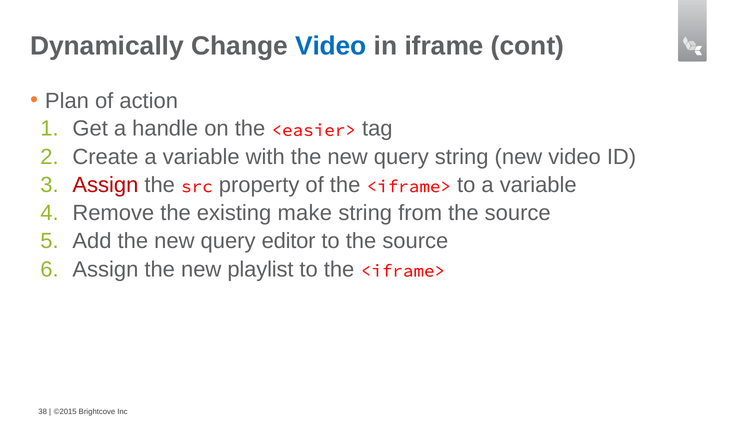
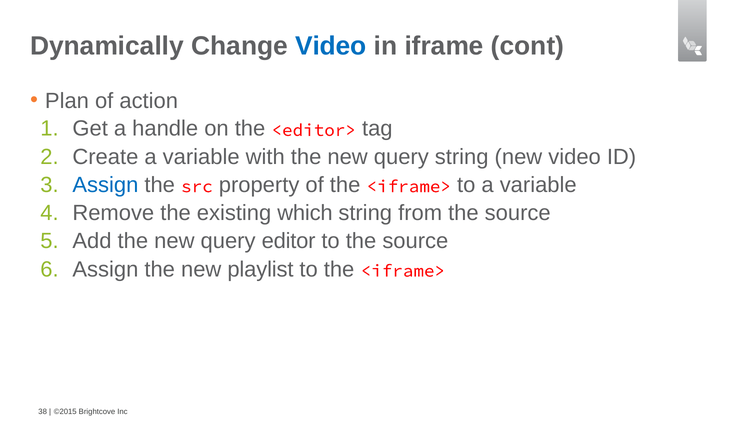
<easier>: <easier> -> <editor>
Assign at (105, 185) colour: red -> blue
make: make -> which
